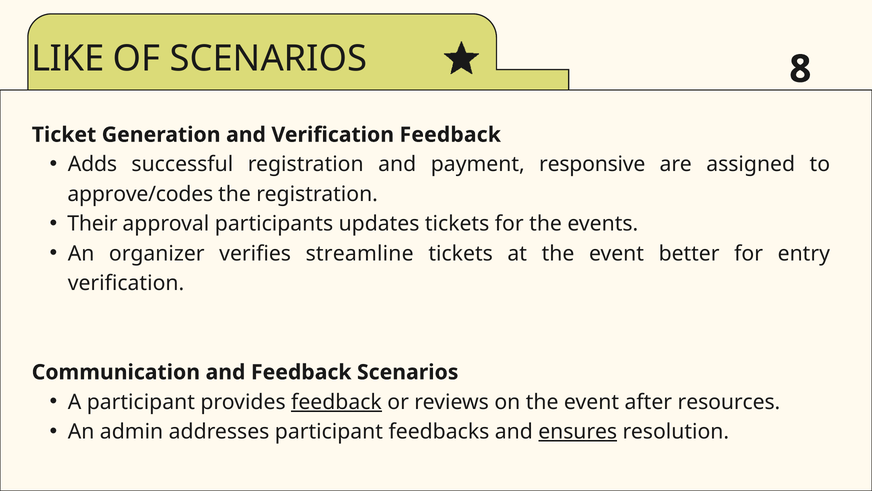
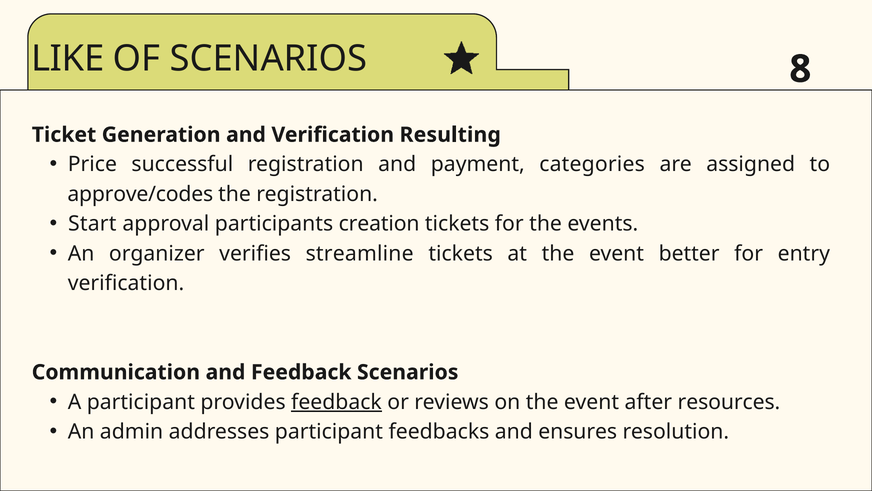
Verification Feedback: Feedback -> Resulting
Adds: Adds -> Price
responsive: responsive -> categories
Their: Their -> Start
updates: updates -> creation
ensures underline: present -> none
